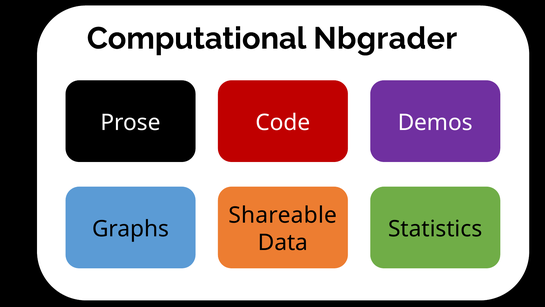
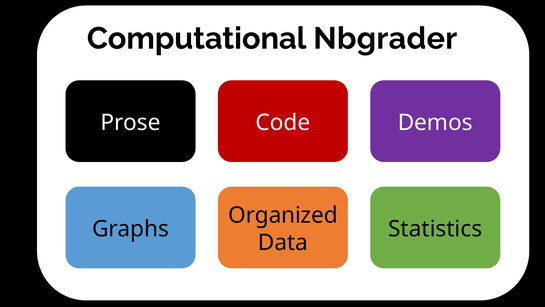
Shareable: Shareable -> Organized
